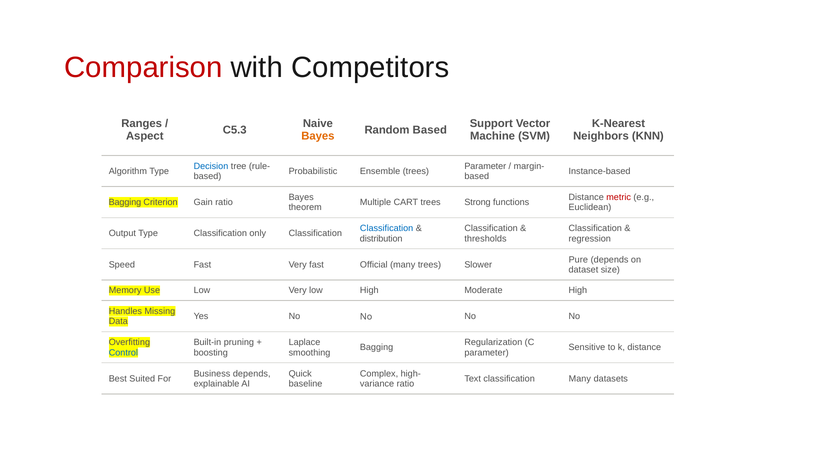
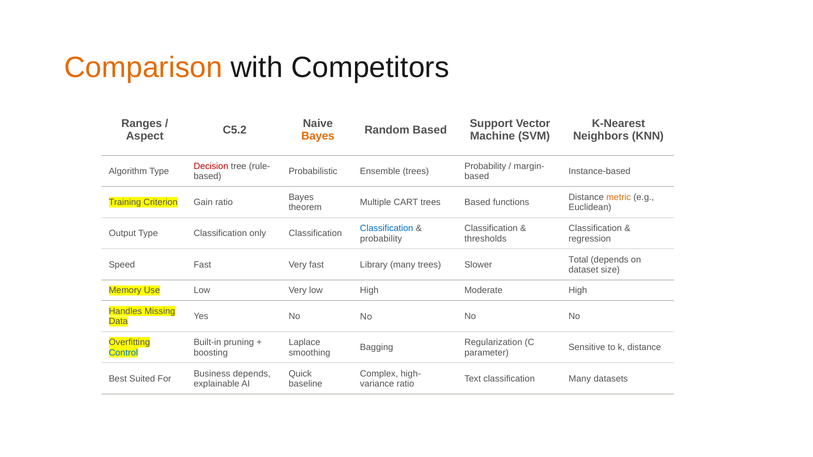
Comparison colour: red -> orange
C5.3: C5.3 -> C5.2
Decision colour: blue -> red
Parameter at (485, 166): Parameter -> Probability
metric colour: red -> orange
Bagging at (125, 202): Bagging -> Training
trees Strong: Strong -> Based
distribution at (381, 239): distribution -> probability
Pure: Pure -> Total
Official: Official -> Library
